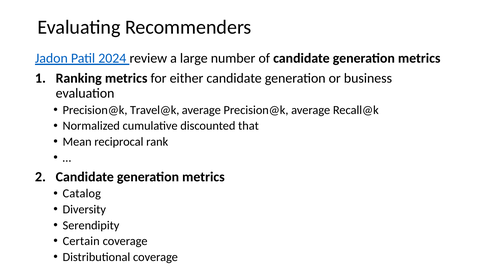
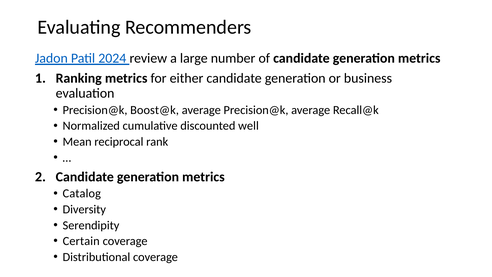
Travel@k: Travel@k -> Boost@k
that: that -> well
